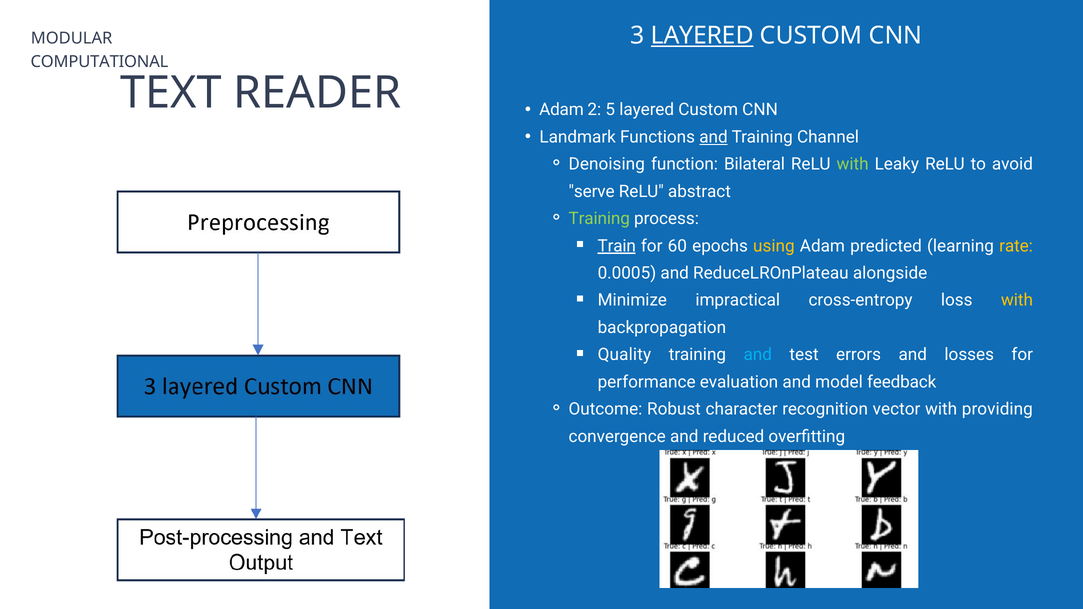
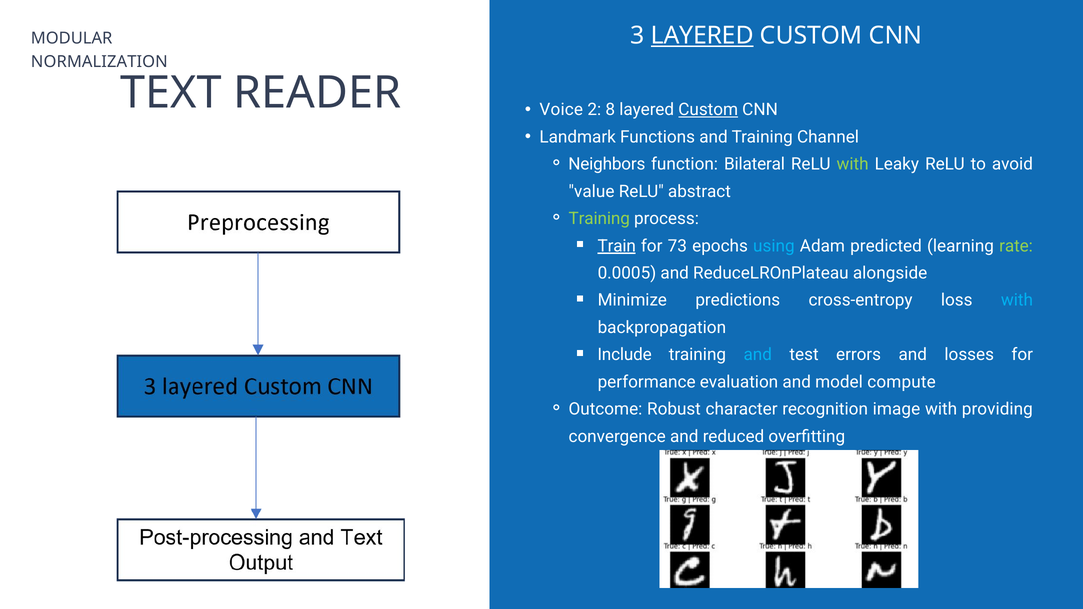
COMPUTATIONAL: COMPUTATIONAL -> NORMALIZATION
Adam at (561, 110): Adam -> Voice
5: 5 -> 8
Custom at (708, 110) underline: none -> present
and at (713, 137) underline: present -> none
Denoising: Denoising -> Neighbors
serve: serve -> value
60: 60 -> 73
using colour: yellow -> light blue
rate colour: yellow -> light green
impractical: impractical -> predictions
with at (1017, 300) colour: yellow -> light blue
Quality: Quality -> Include
feedback: feedback -> compute
vector: vector -> image
